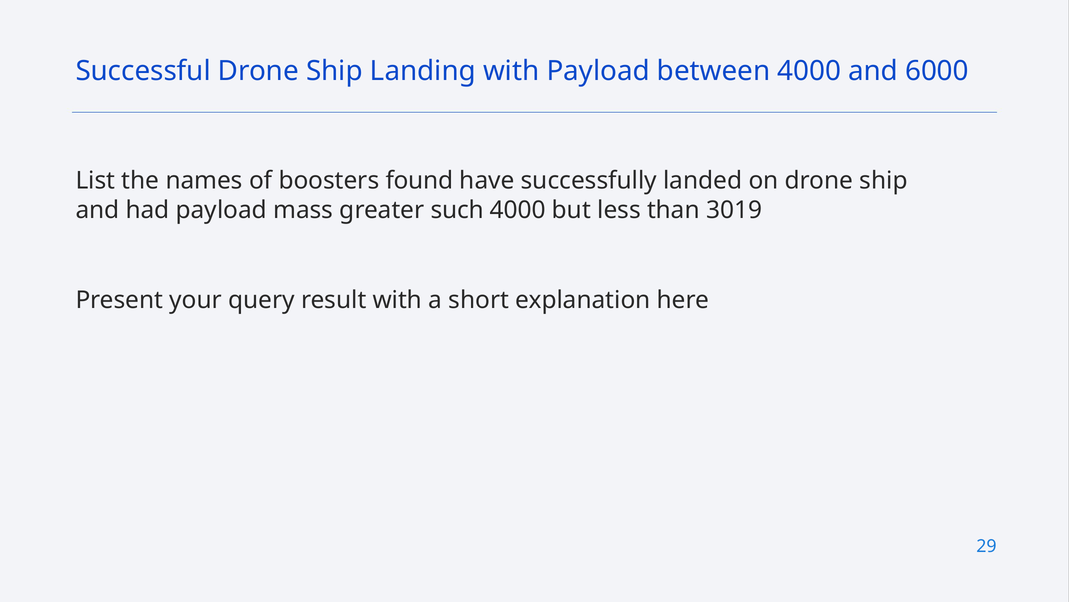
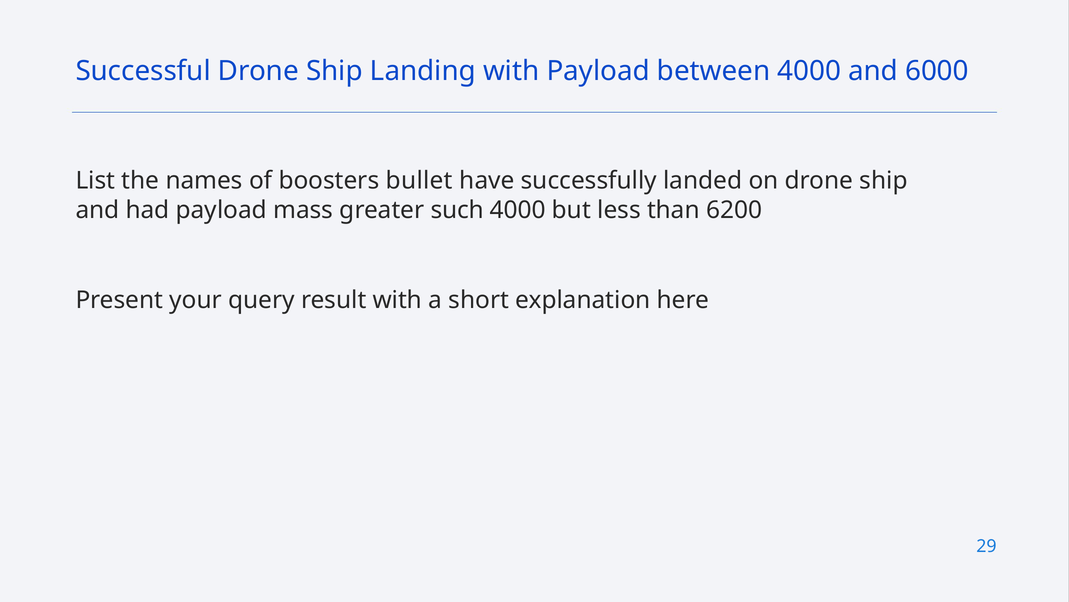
found: found -> bullet
3019: 3019 -> 6200
